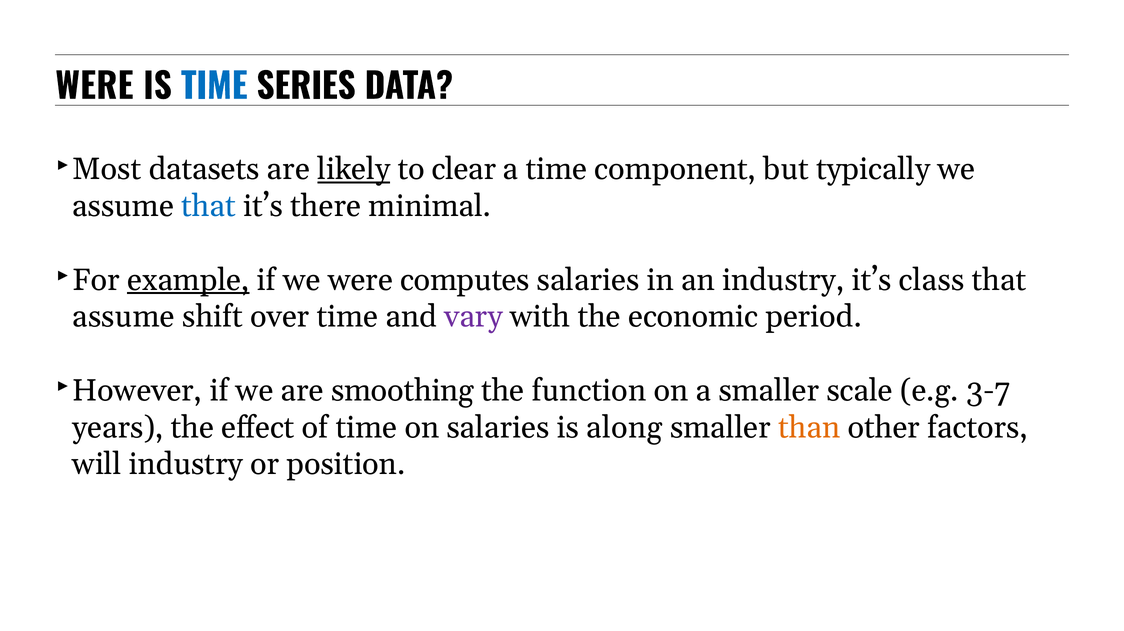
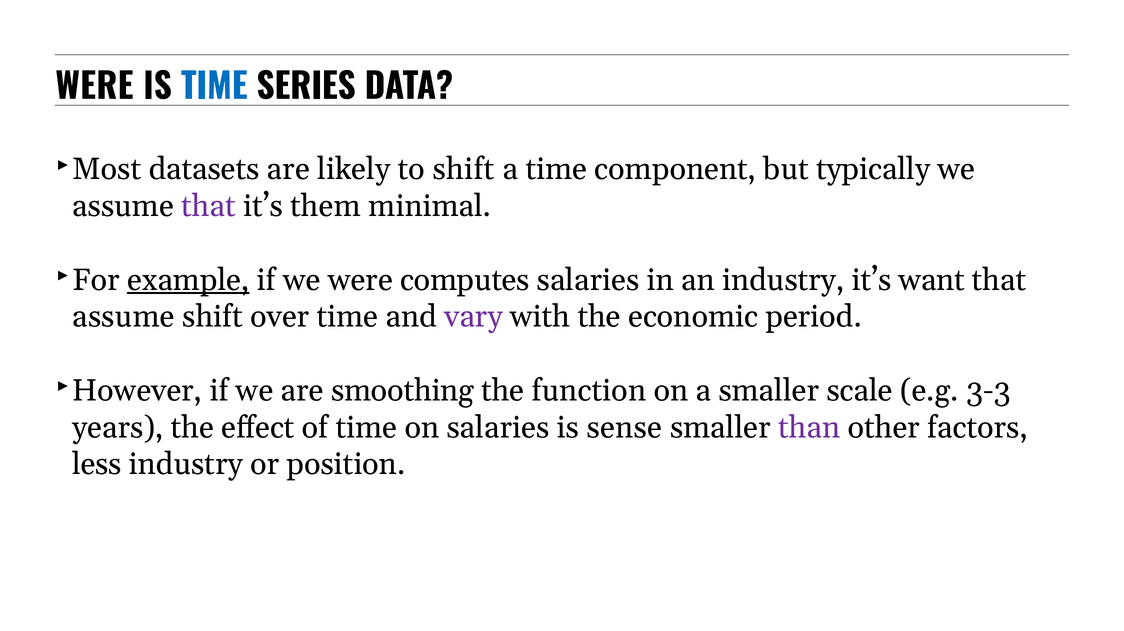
likely underline: present -> none
to clear: clear -> shift
that at (208, 206) colour: blue -> purple
there: there -> them
class: class -> want
3-7: 3-7 -> 3-3
along: along -> sense
than colour: orange -> purple
will: will -> less
